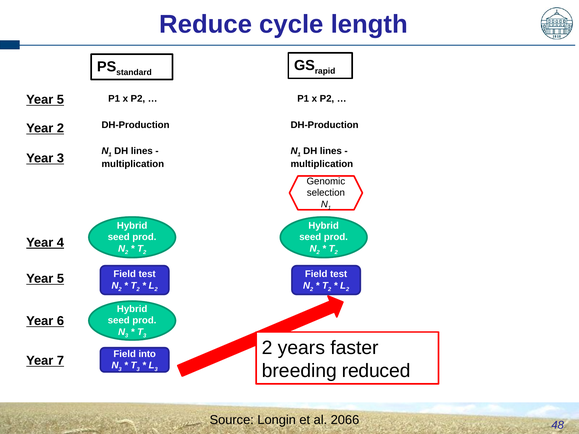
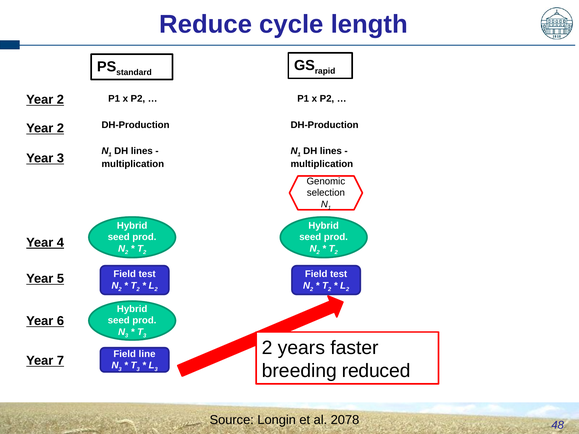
5 at (60, 100): 5 -> 2
into: into -> line
2066: 2066 -> 2078
